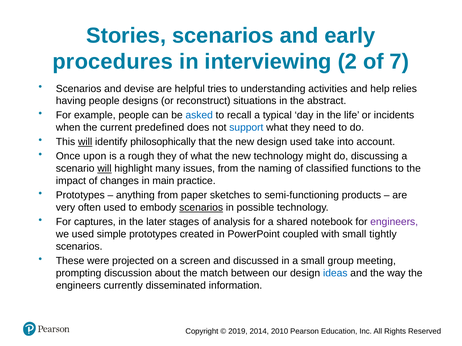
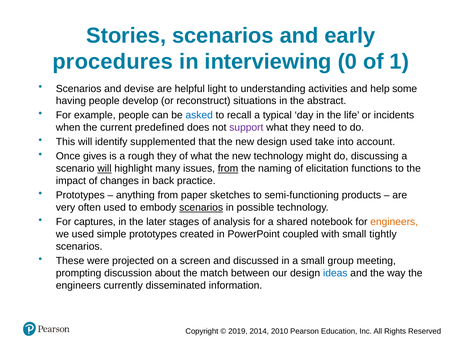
2: 2 -> 0
7: 7 -> 1
tries: tries -> light
relies: relies -> some
designs: designs -> develop
support colour: blue -> purple
will at (85, 142) underline: present -> none
philosophically: philosophically -> supplemented
upon: upon -> gives
from at (228, 169) underline: none -> present
classified: classified -> elicitation
main: main -> back
engineers at (394, 222) colour: purple -> orange
